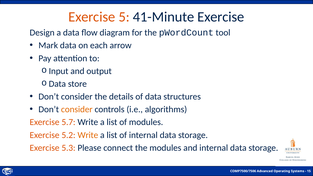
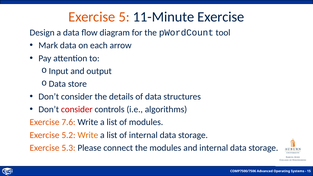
41-Minute: 41-Minute -> 11-Minute
consider at (77, 109) colour: orange -> red
5.7: 5.7 -> 7.6
